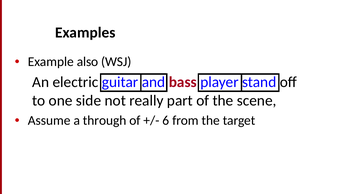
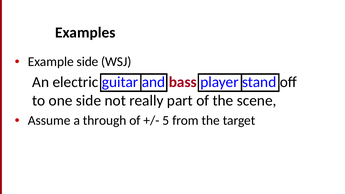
Example also: also -> side
6: 6 -> 5
